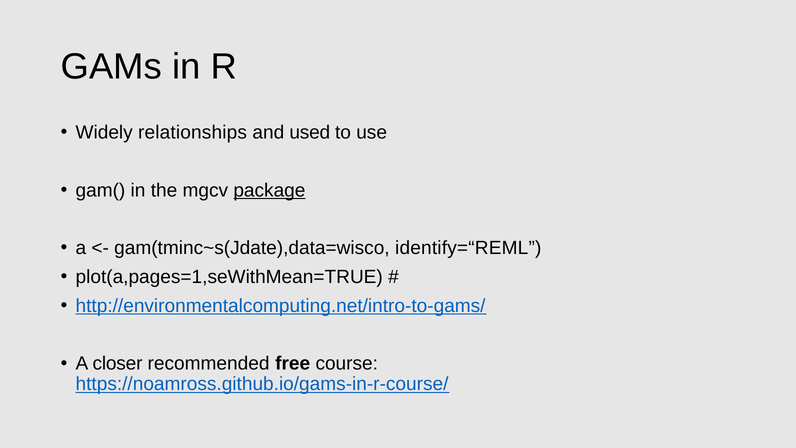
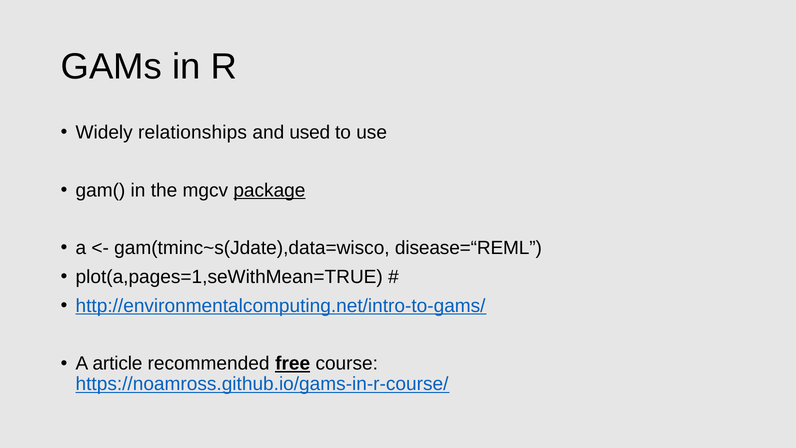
identify=“REML: identify=“REML -> disease=“REML
closer: closer -> article
free underline: none -> present
